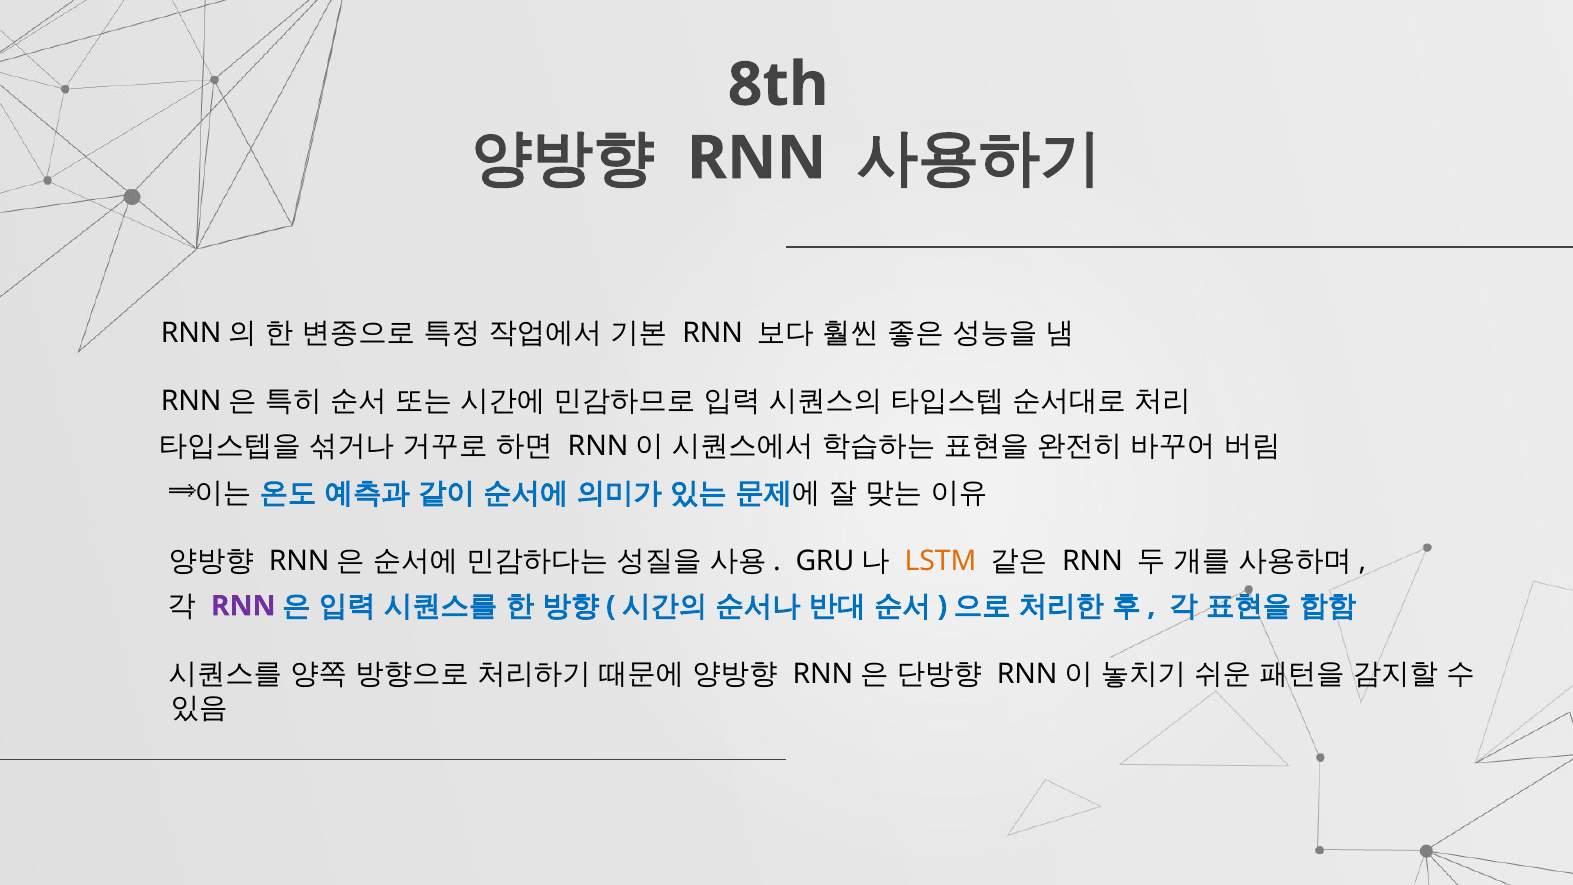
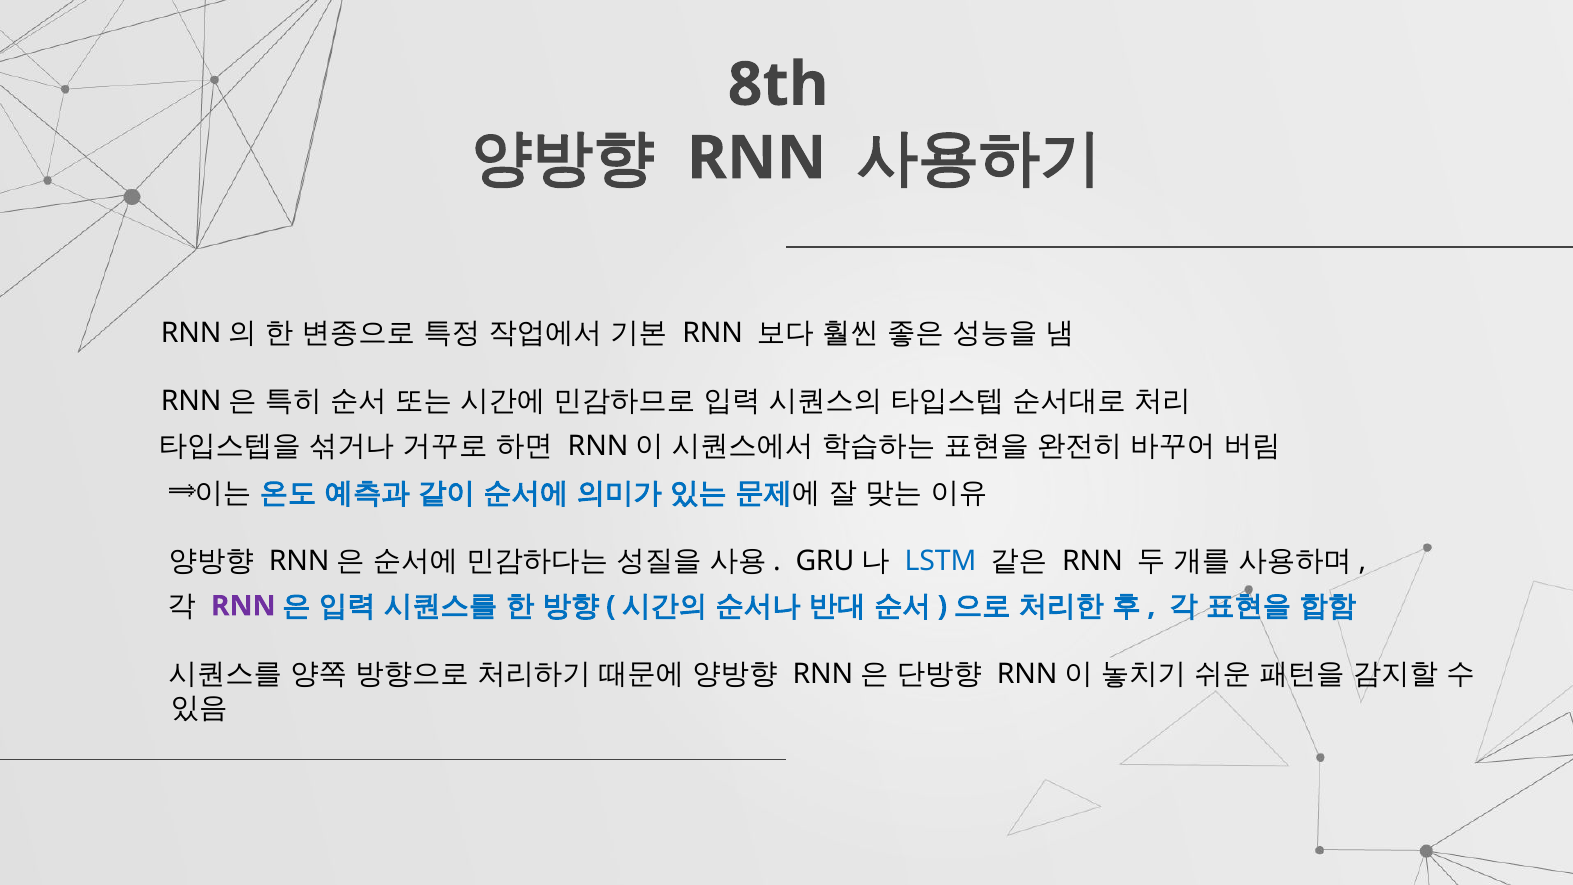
LSTM colour: orange -> blue
